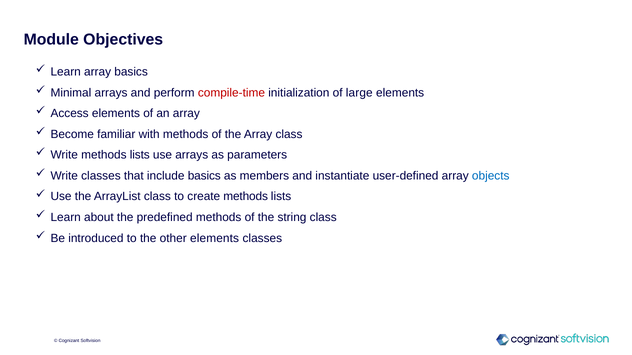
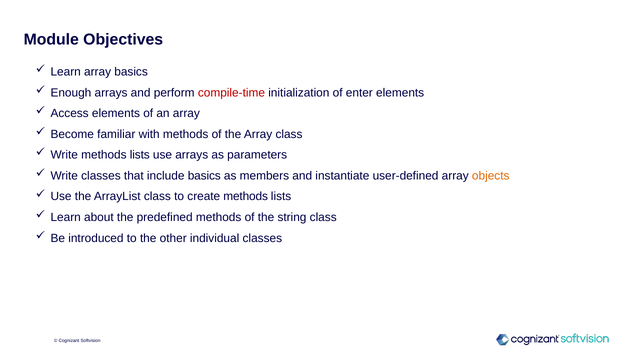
Minimal: Minimal -> Enough
large: large -> enter
objects colour: blue -> orange
other elements: elements -> individual
